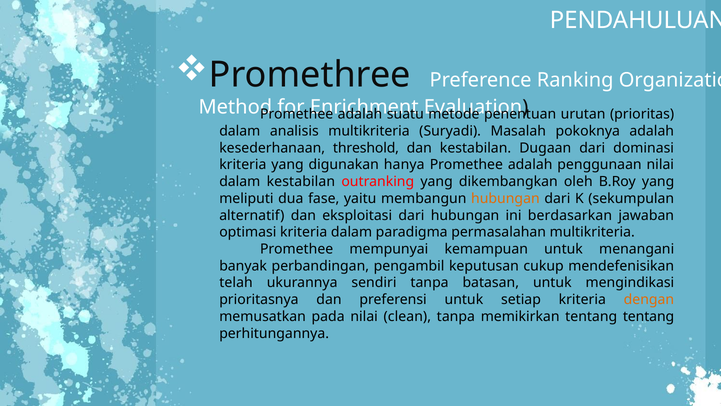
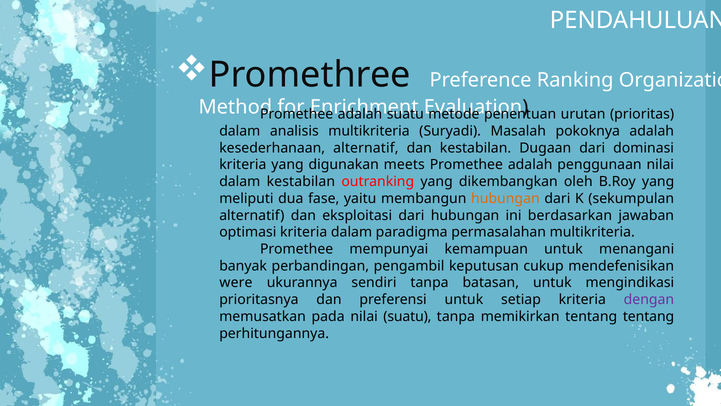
kesederhanaan threshold: threshold -> alternatif
hanya: hanya -> meets
telah: telah -> were
dengan colour: orange -> purple
nilai clean: clean -> suatu
